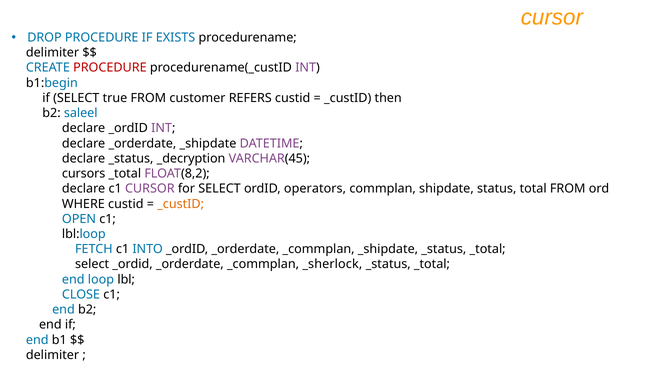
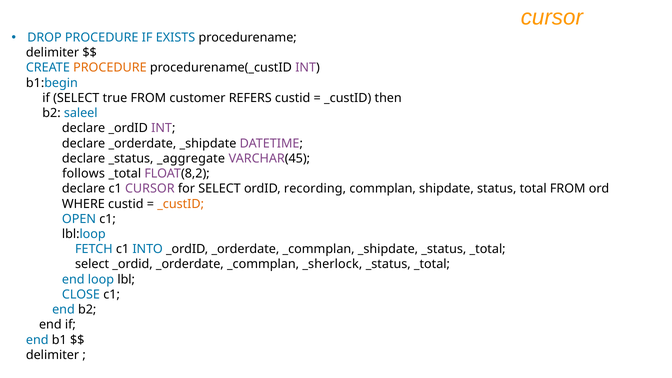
PROCEDURE at (110, 68) colour: red -> orange
_decryption: _decryption -> _aggregate
cursors: cursors -> follows
operators: operators -> recording
